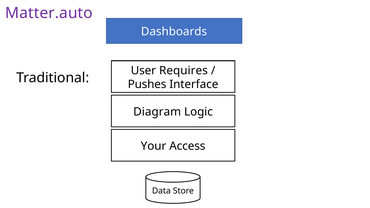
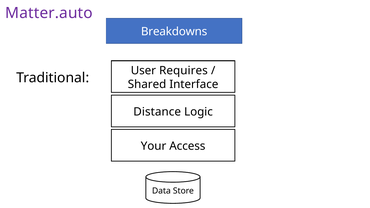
Dashboards: Dashboards -> Breakdowns
Pushes: Pushes -> Shared
Diagram: Diagram -> Distance
